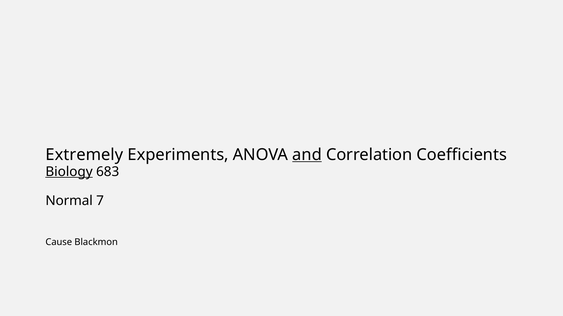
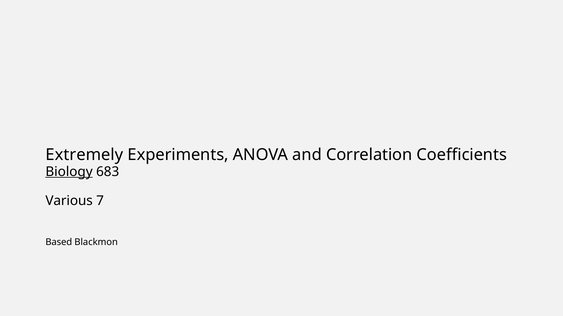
and underline: present -> none
Normal: Normal -> Various
Cause: Cause -> Based
